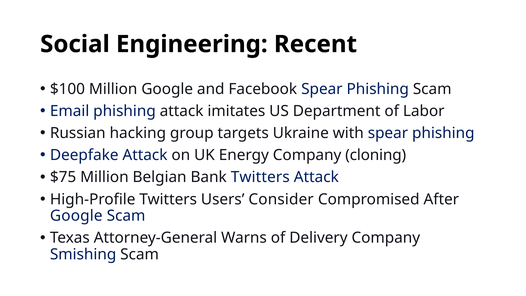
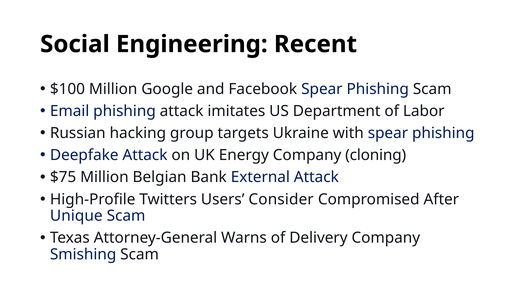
Bank Twitters: Twitters -> External
Google at (76, 216): Google -> Unique
